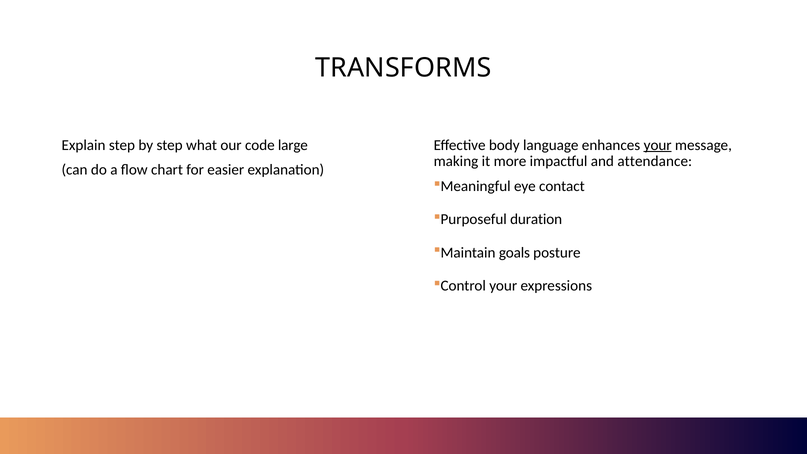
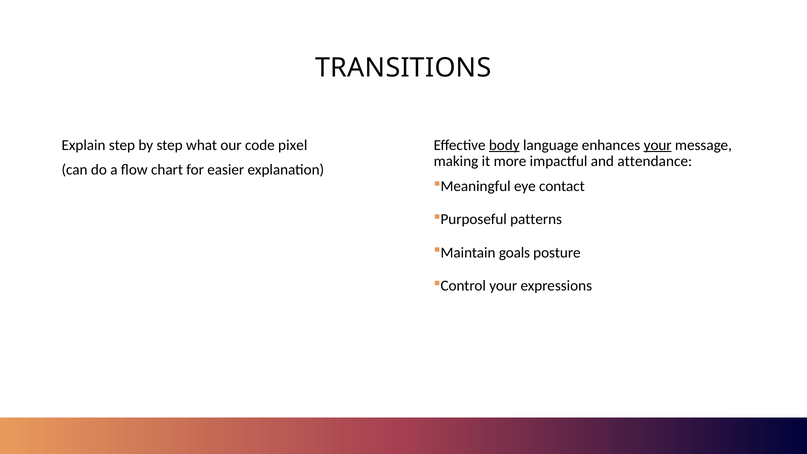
TRANSFORMS: TRANSFORMS -> TRANSITIONS
large: large -> pixel
body underline: none -> present
duration: duration -> patterns
